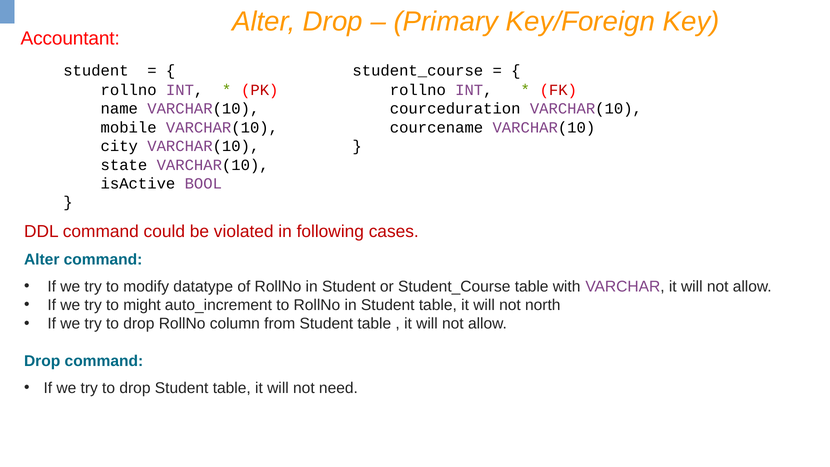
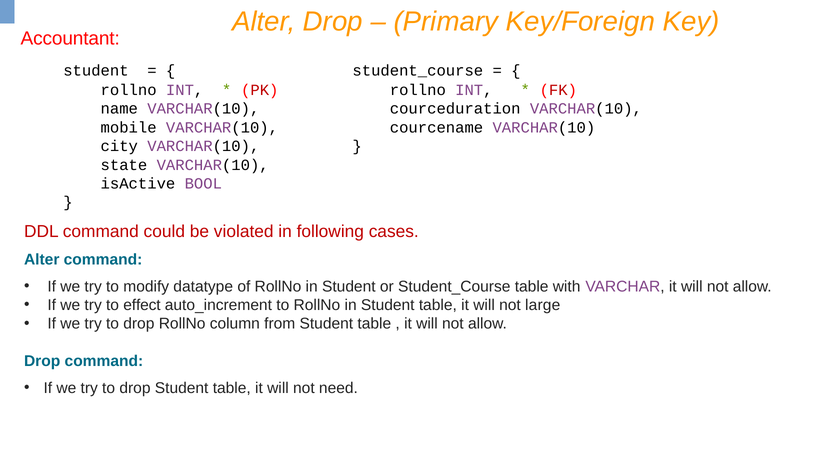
might: might -> effect
north: north -> large
